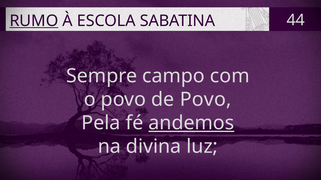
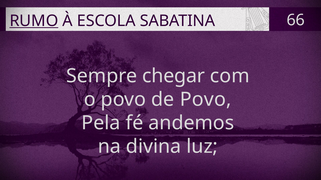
44: 44 -> 66
campo: campo -> chegar
andemos underline: present -> none
